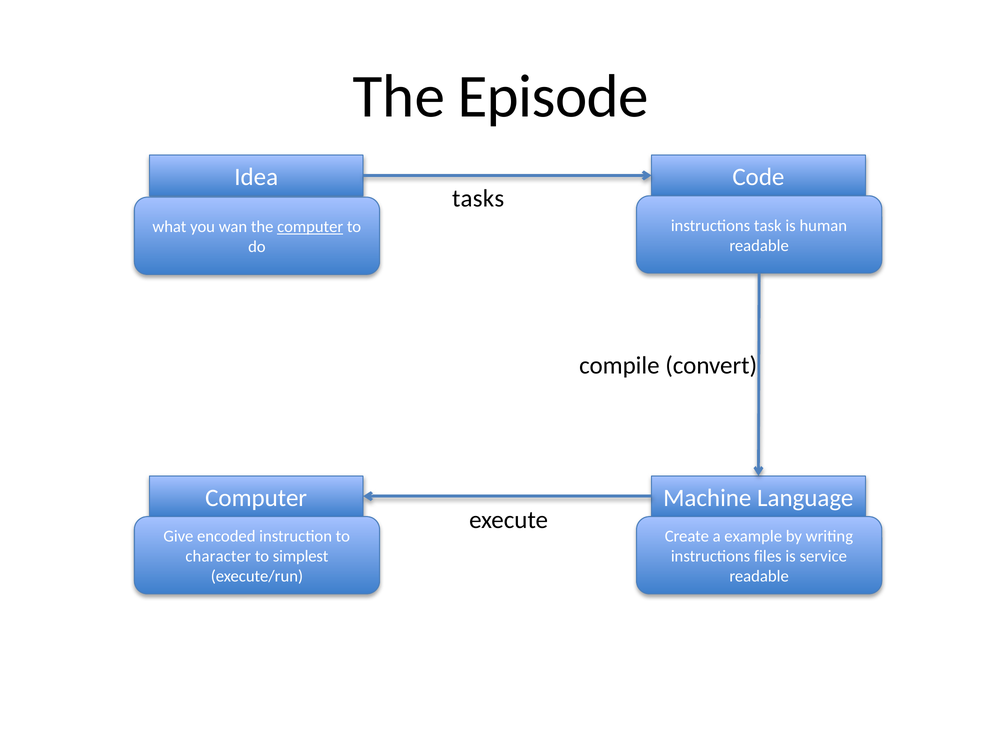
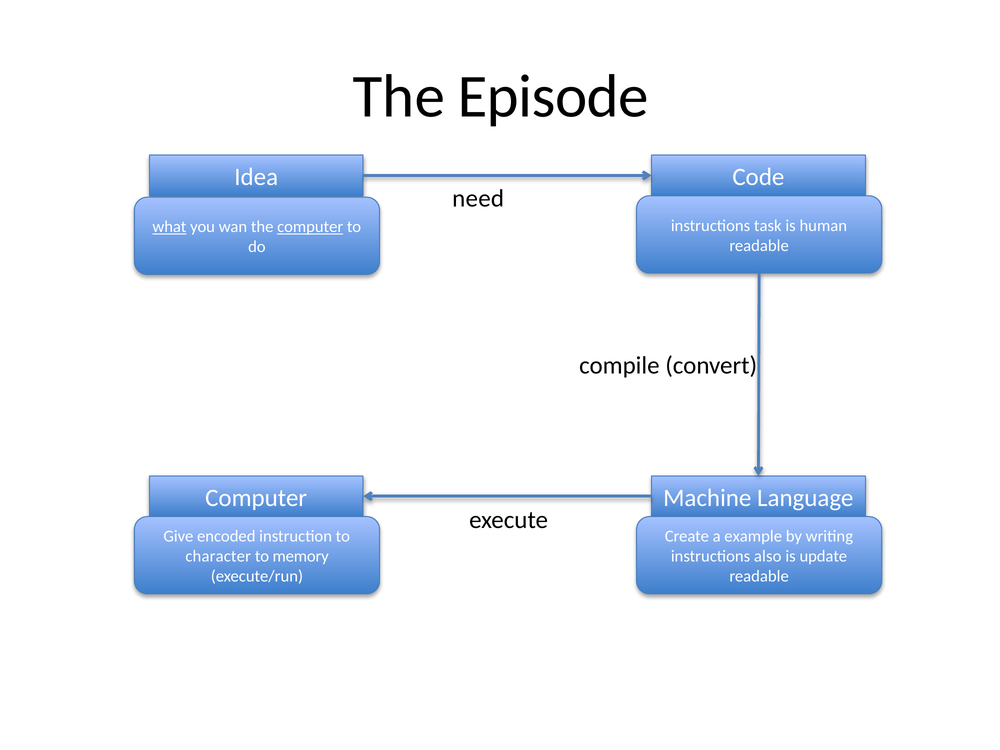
tasks: tasks -> need
what underline: none -> present
simplest: simplest -> memory
files: files -> also
service: service -> update
